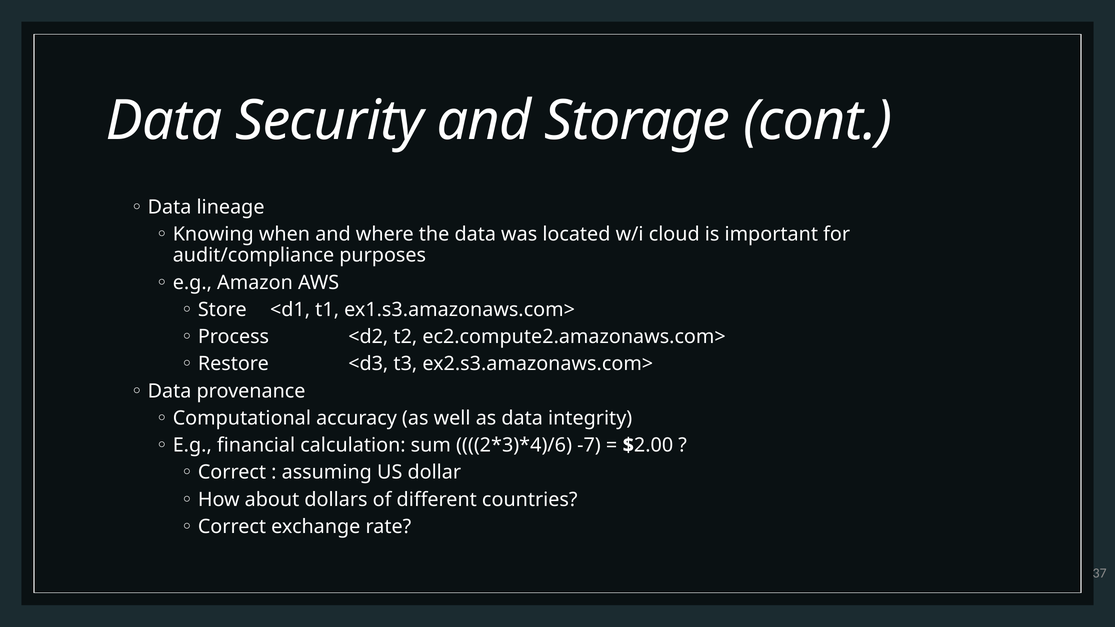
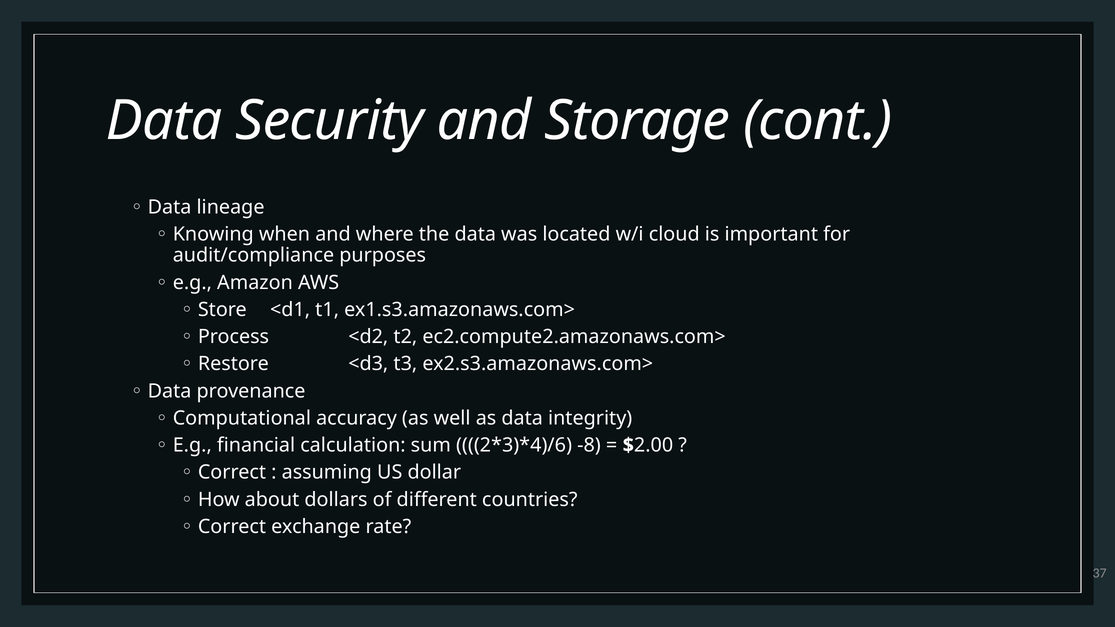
-7: -7 -> -8
